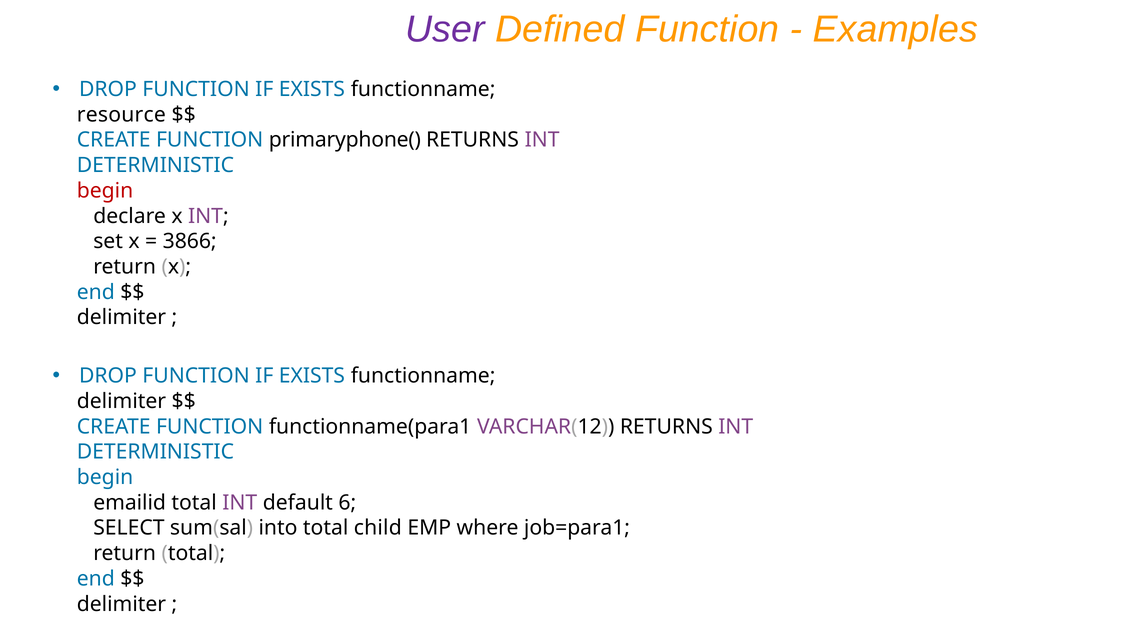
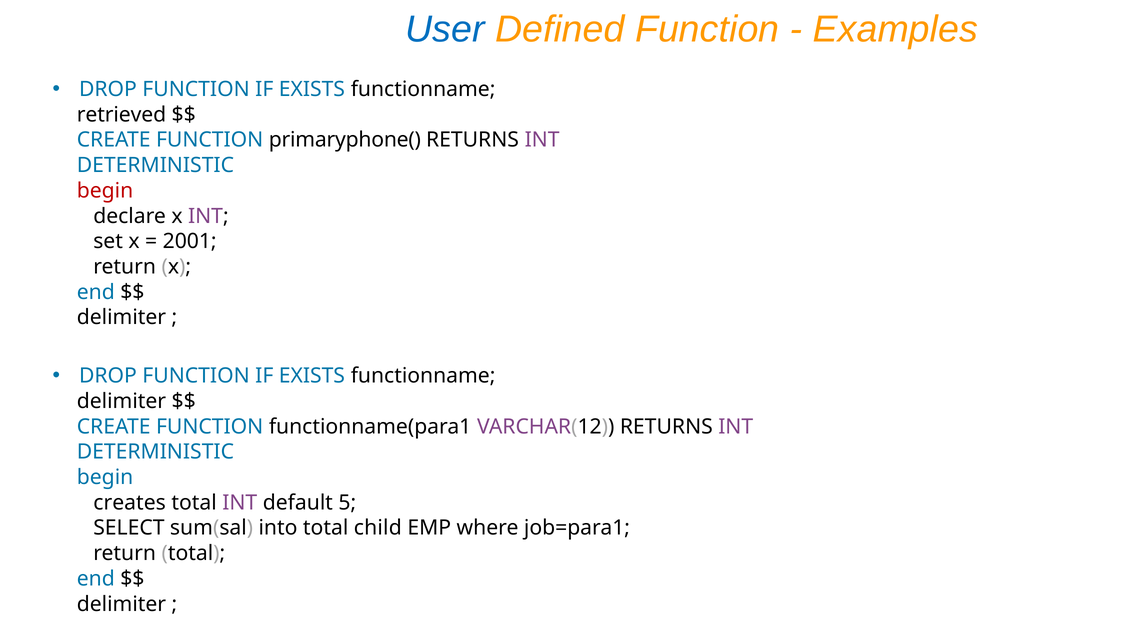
User colour: purple -> blue
resource: resource -> retrieved
3866: 3866 -> 2001
emailid: emailid -> creates
6: 6 -> 5
